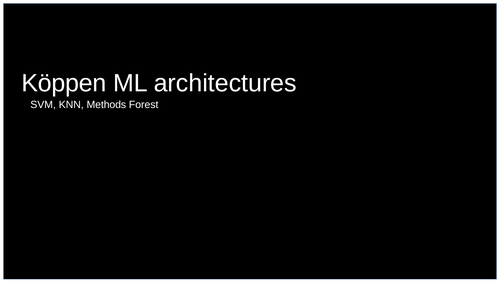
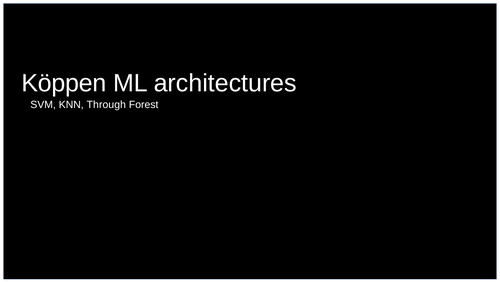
Methods: Methods -> Through
